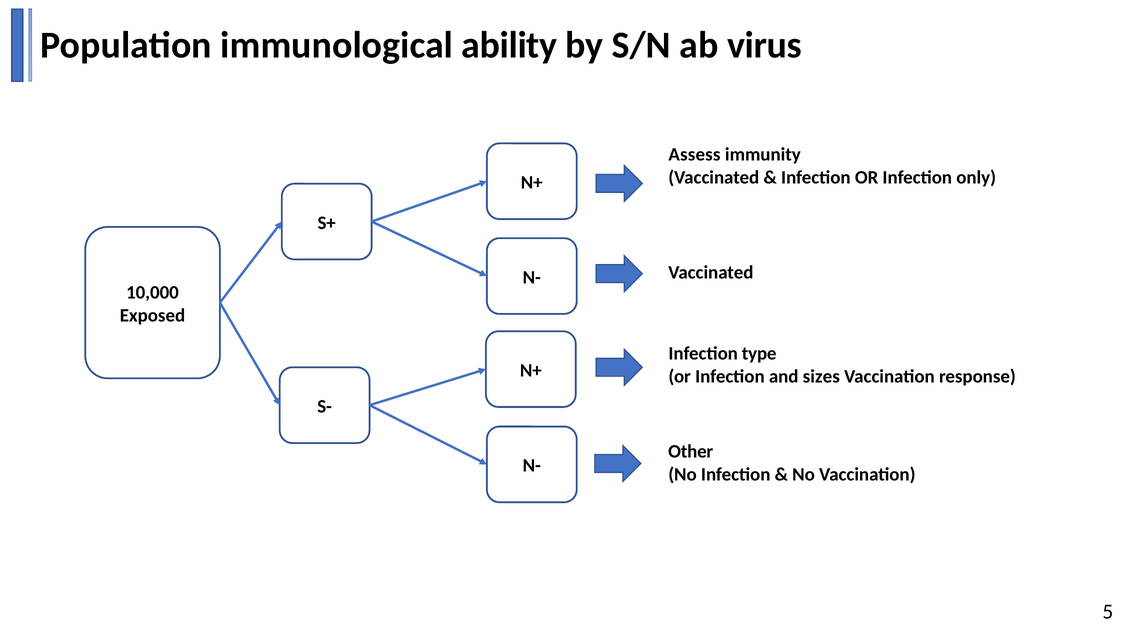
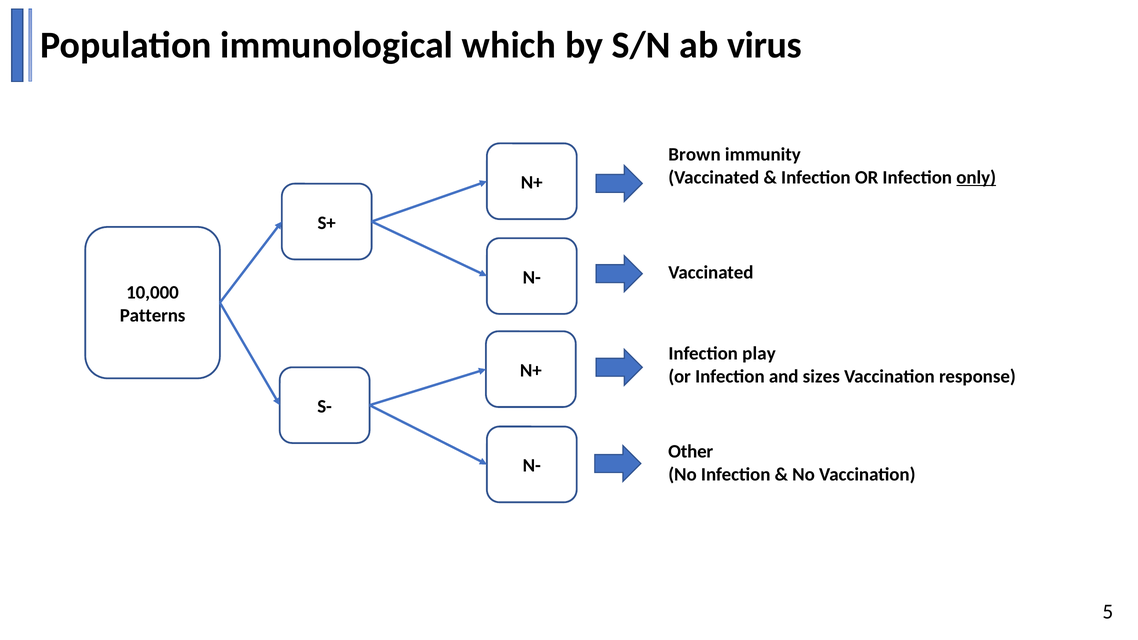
ability: ability -> which
Assess: Assess -> Brown
only underline: none -> present
Exposed: Exposed -> Patterns
type: type -> play
